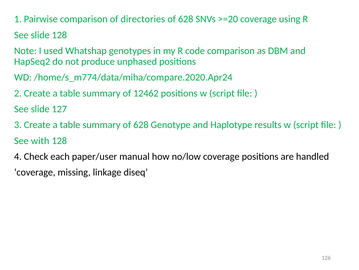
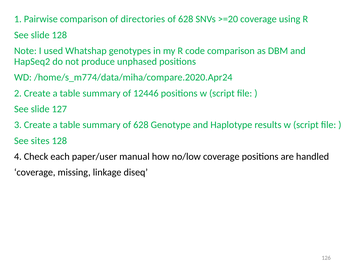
12462: 12462 -> 12446
with: with -> sites
